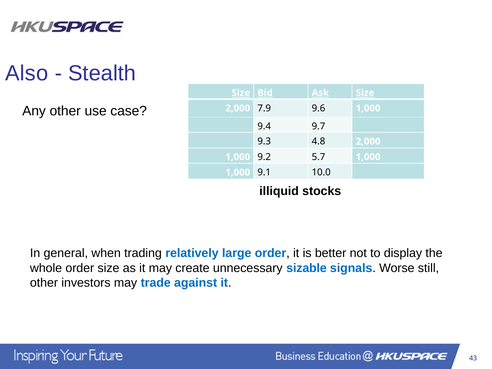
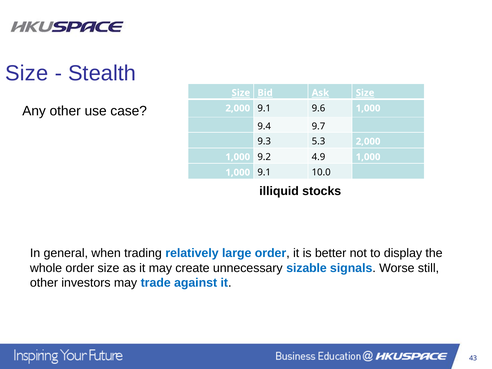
Also at (27, 73): Also -> Size
2,000 7.9: 7.9 -> 9.1
4.8: 4.8 -> 5.3
5.7: 5.7 -> 4.9
